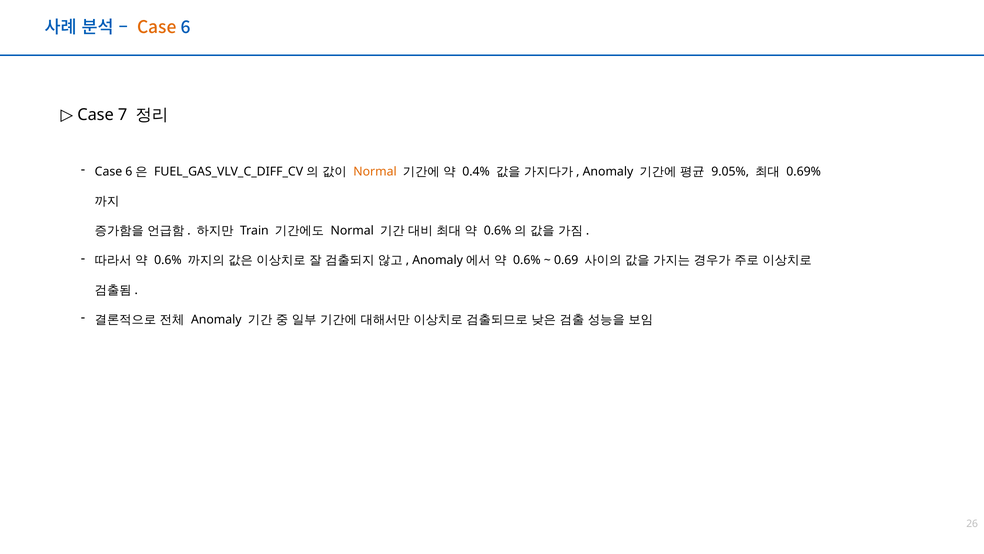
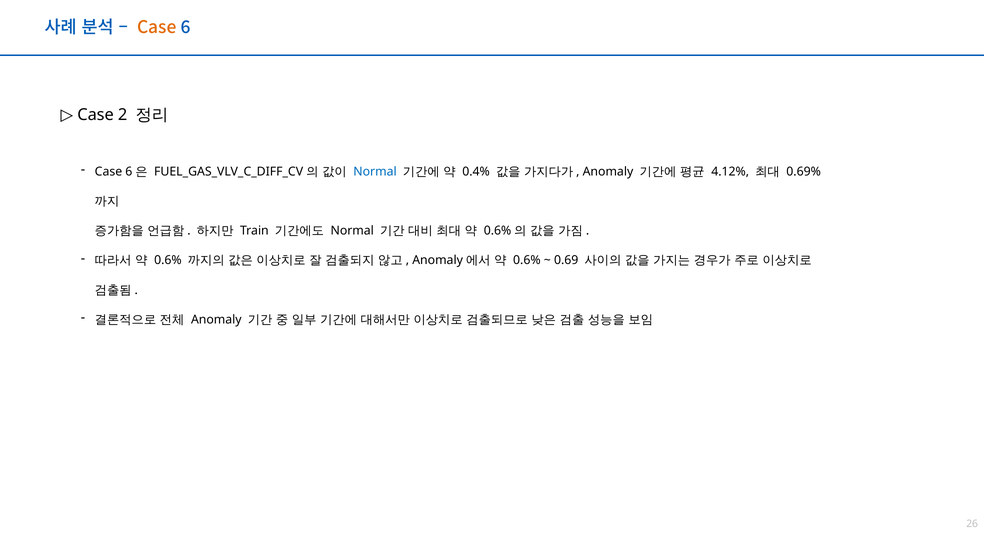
7: 7 -> 2
Normal at (375, 172) colour: orange -> blue
9.05%: 9.05% -> 4.12%
